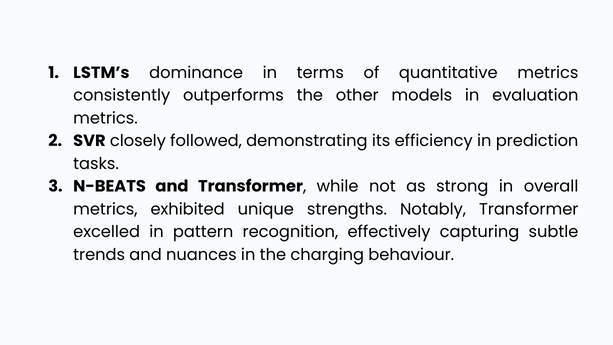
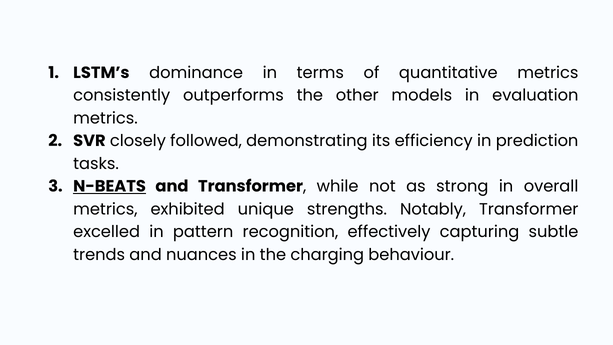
N-BEATS underline: none -> present
